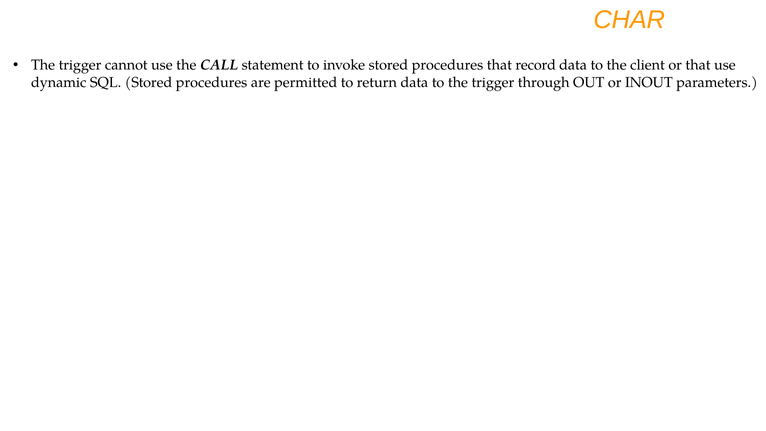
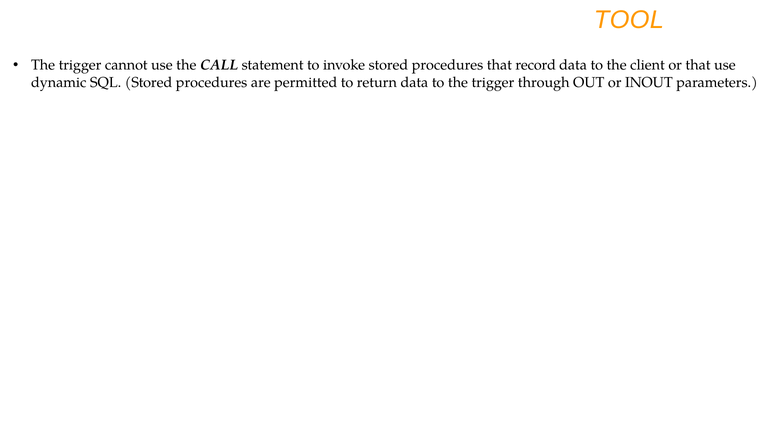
CHAR: CHAR -> TOOL
